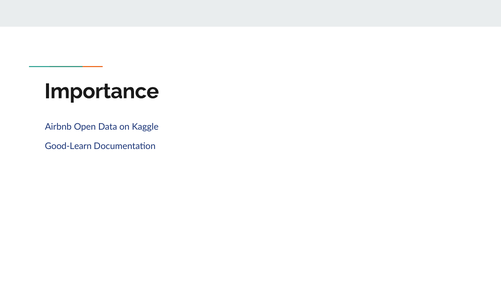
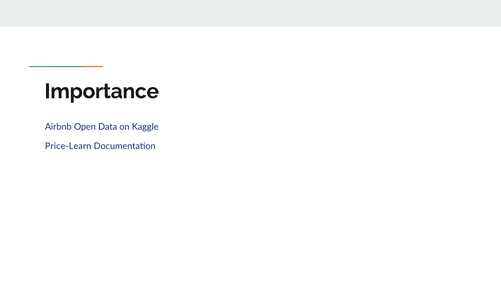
Good-Learn: Good-Learn -> Price-Learn
